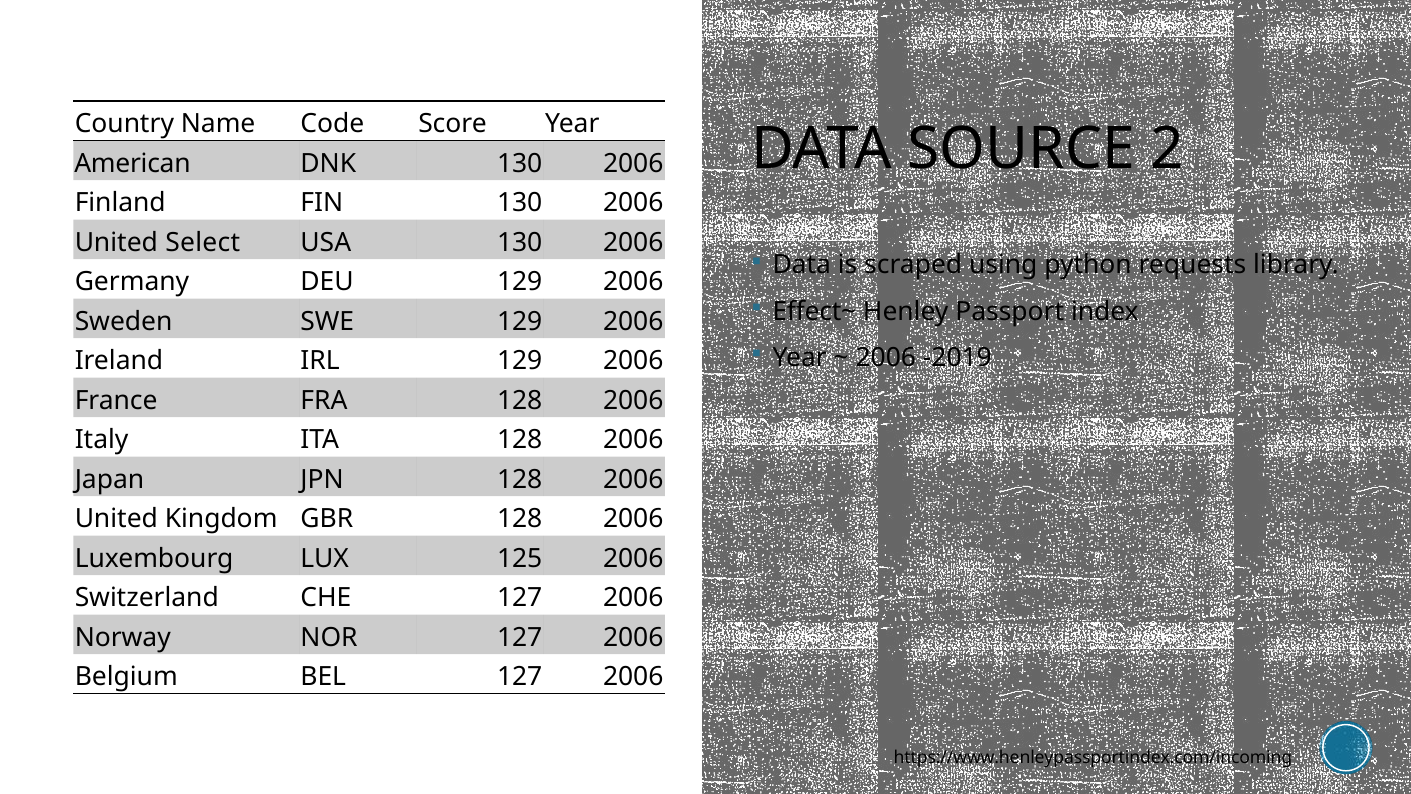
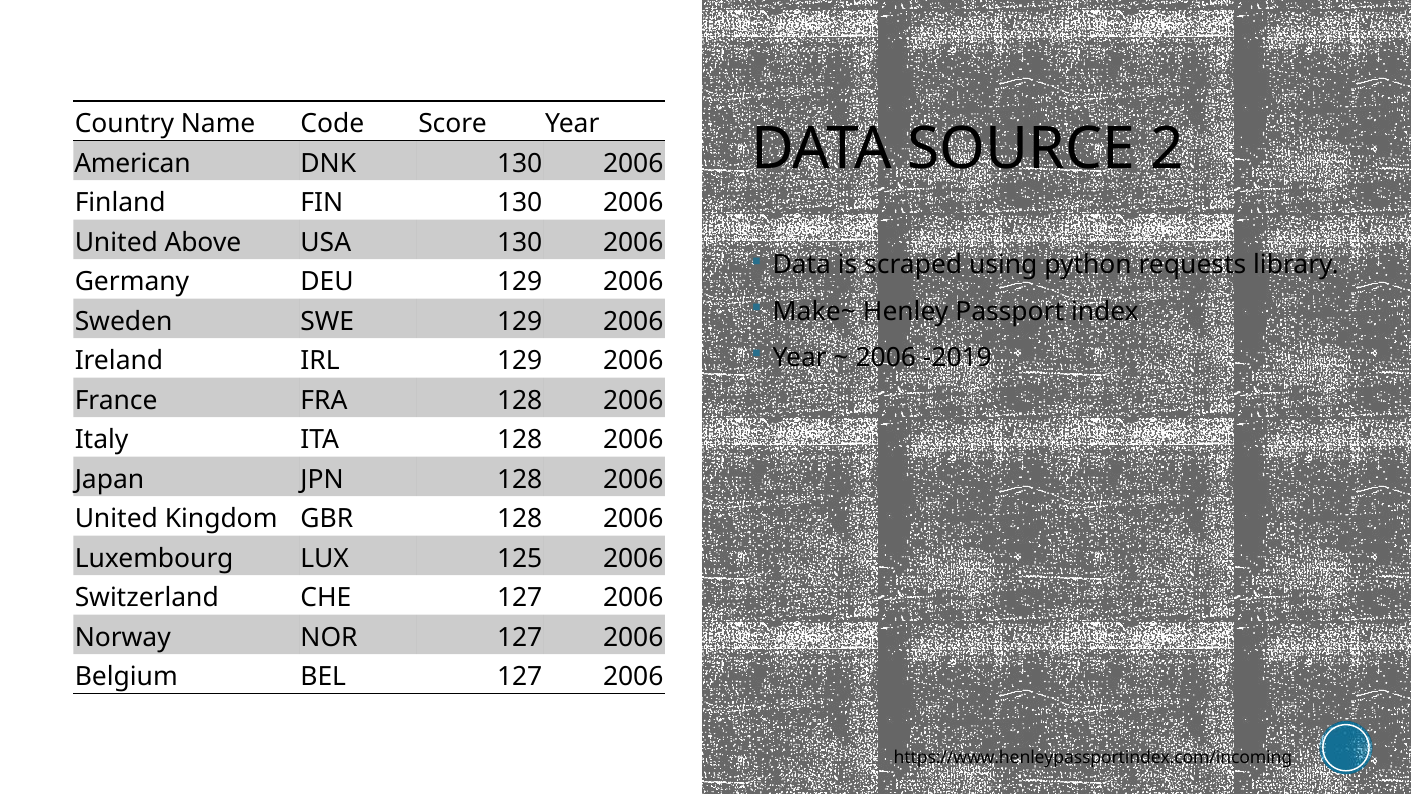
Select: Select -> Above
Effect~: Effect~ -> Make~
